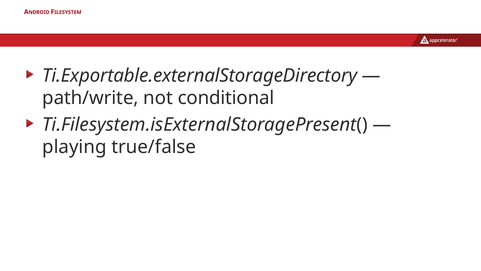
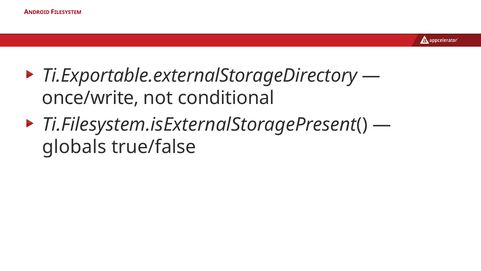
path/write: path/write -> once/write
playing: playing -> globals
